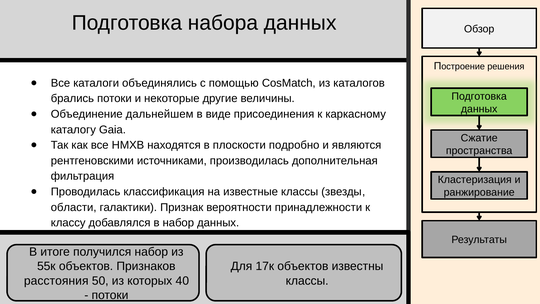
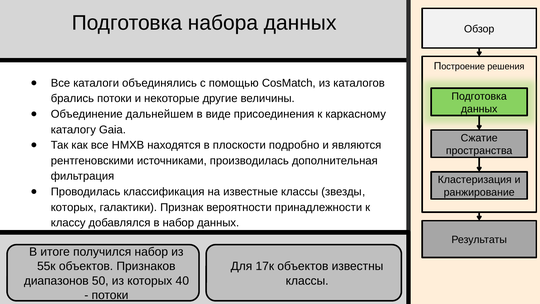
области at (74, 207): области -> которых
расстояния: расстояния -> диапазонов
